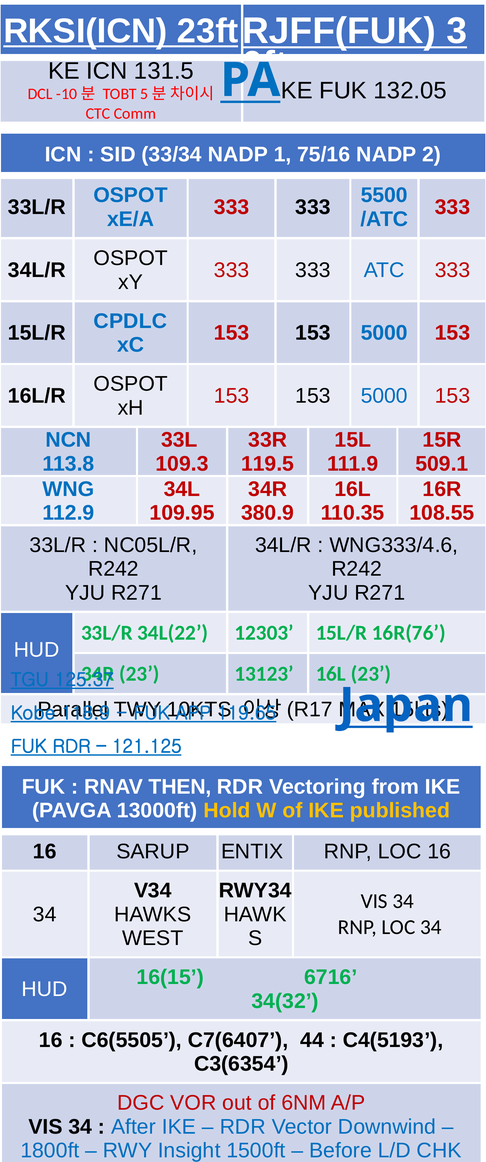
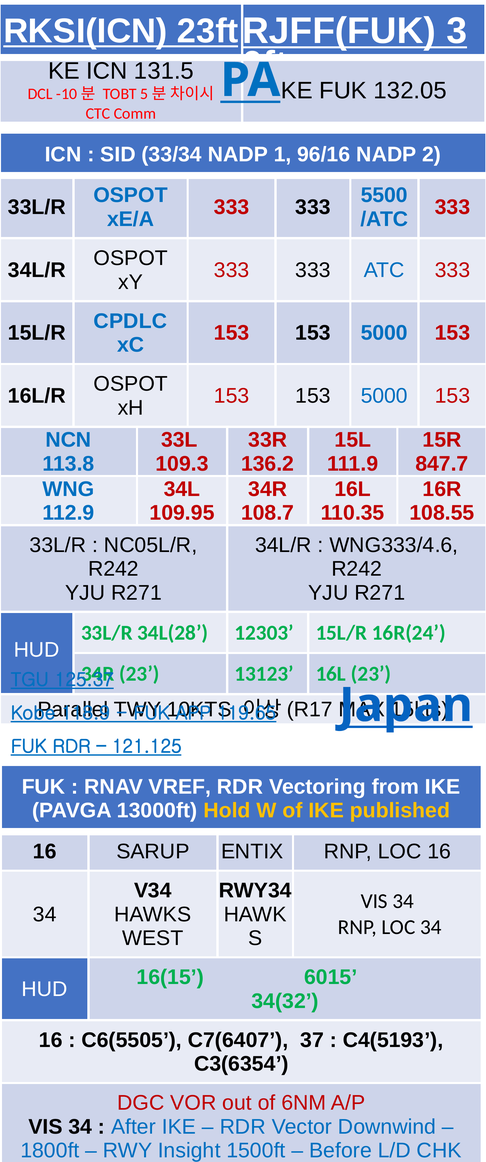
75/16: 75/16 -> 96/16
119.5: 119.5 -> 136.2
509.1: 509.1 -> 847.7
380.9: 380.9 -> 108.7
34L(22: 34L(22 -> 34L(28
16R(76: 16R(76 -> 16R(24
THEN: THEN -> VREF
6716: 6716 -> 6015
44: 44 -> 37
